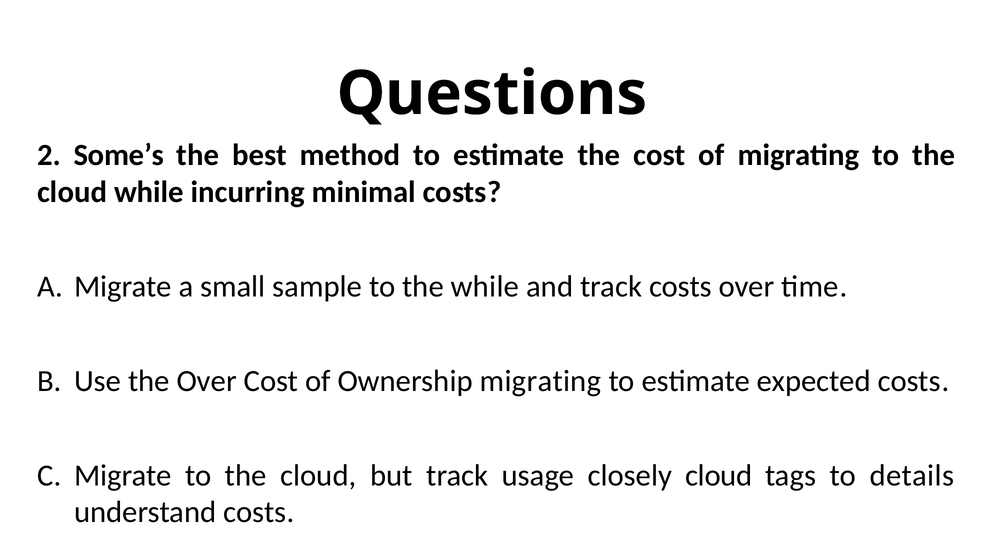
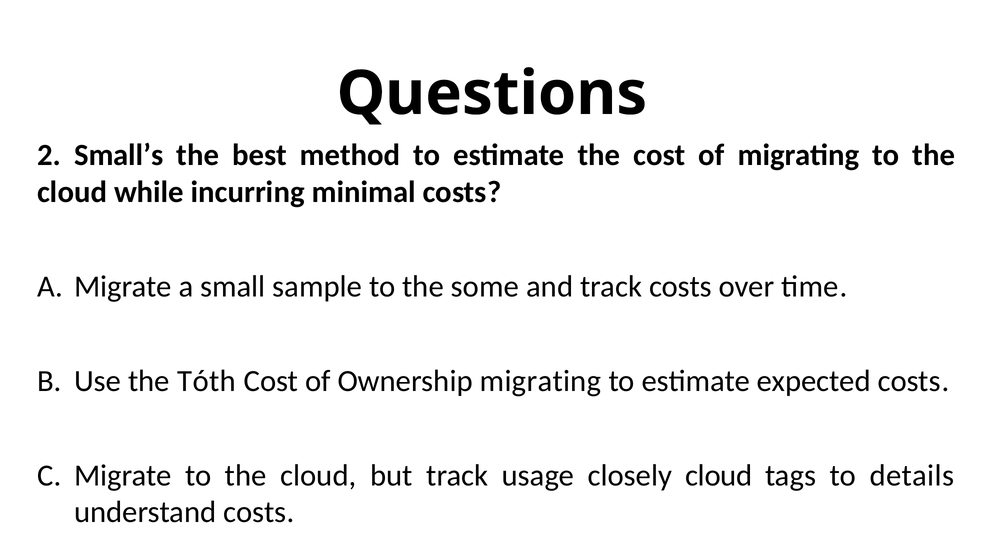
Some’s: Some’s -> Small’s
the while: while -> some
the Over: Over -> Tóth
